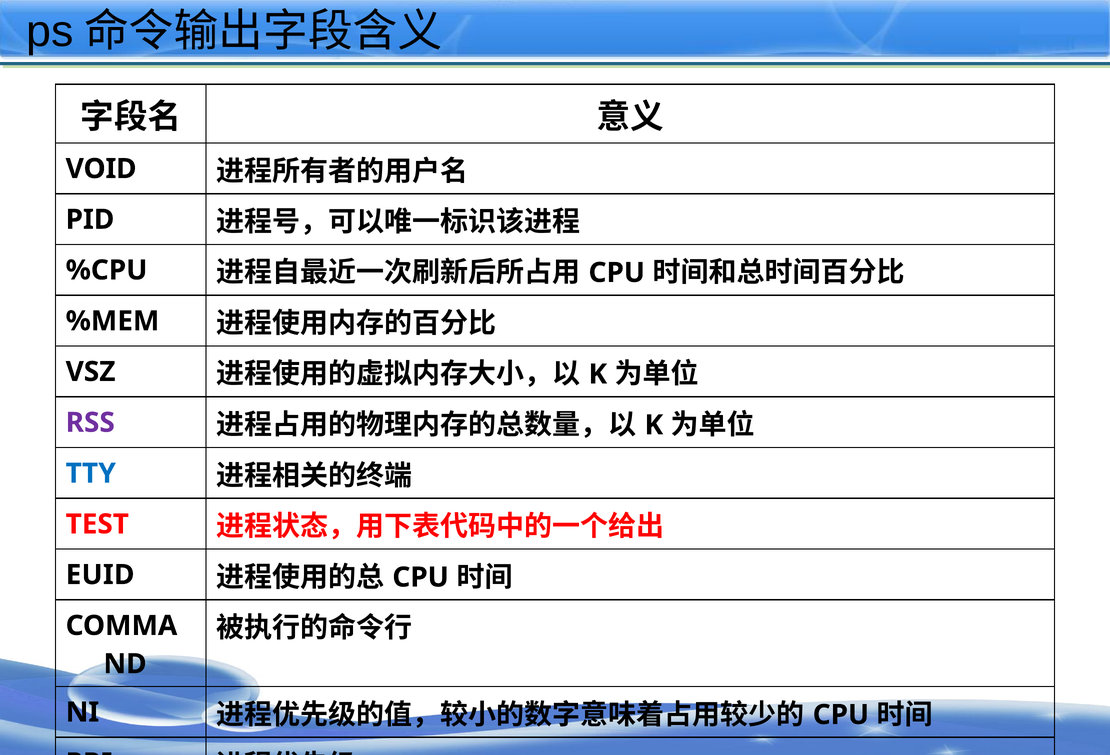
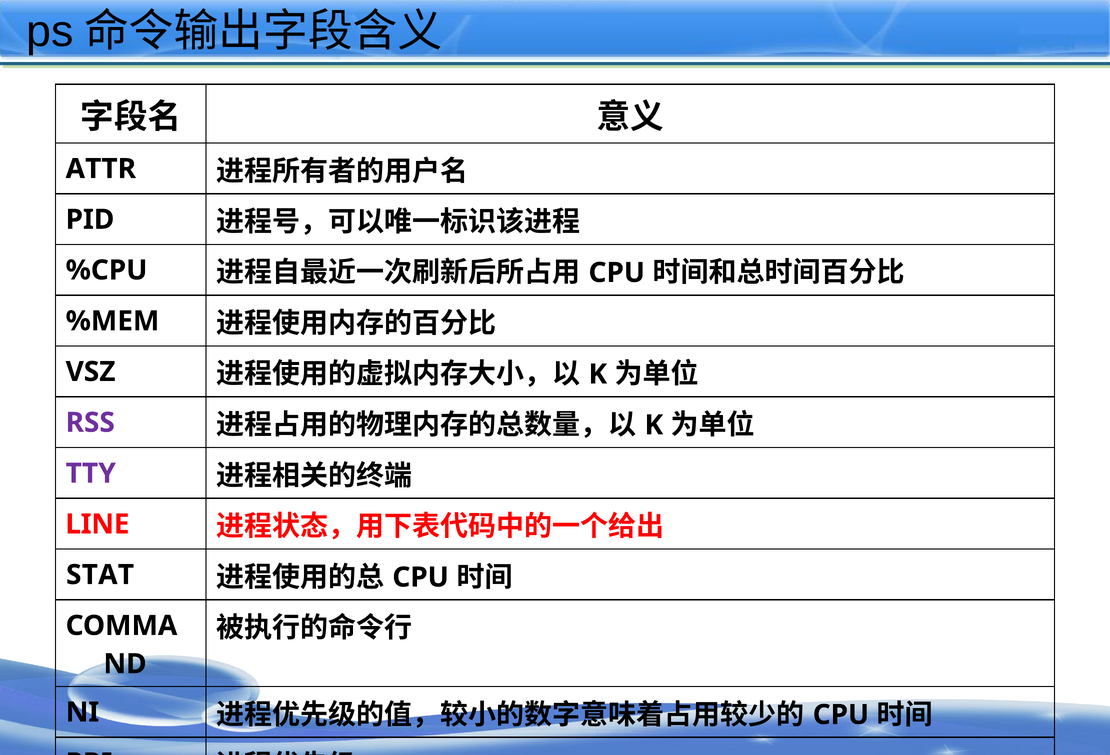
VOID: VOID -> ATTR
TTY colour: blue -> purple
TEST: TEST -> LINE
EUID: EUID -> STAT
